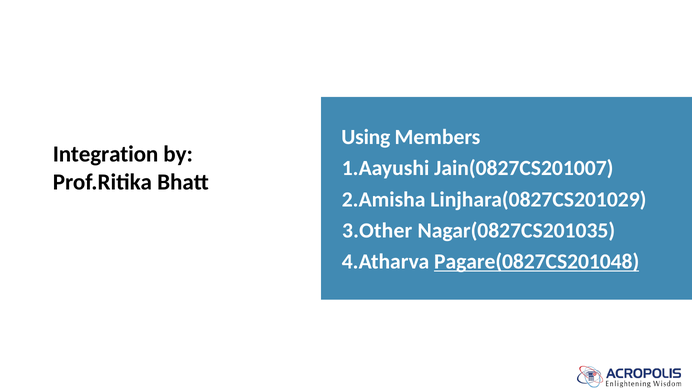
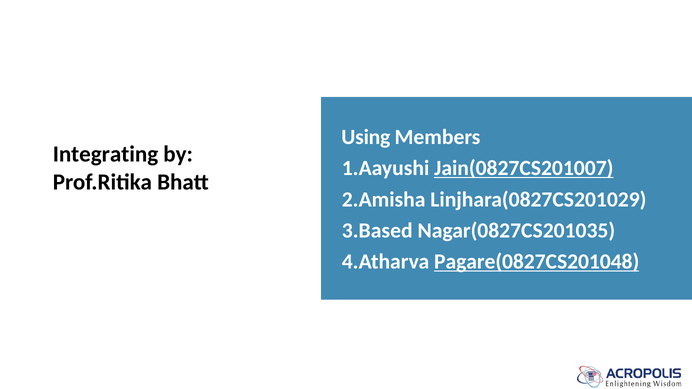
Integration: Integration -> Integrating
Jain(0827CS201007 underline: none -> present
3.Other: 3.Other -> 3.Based
